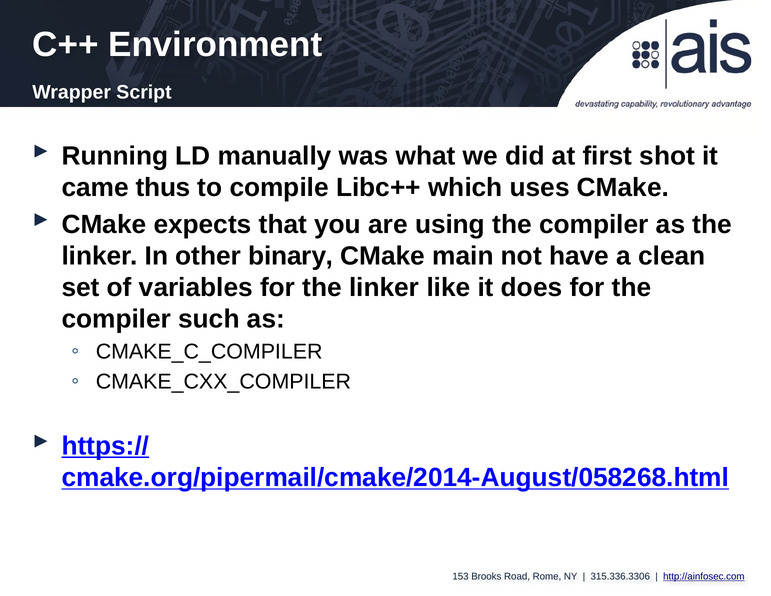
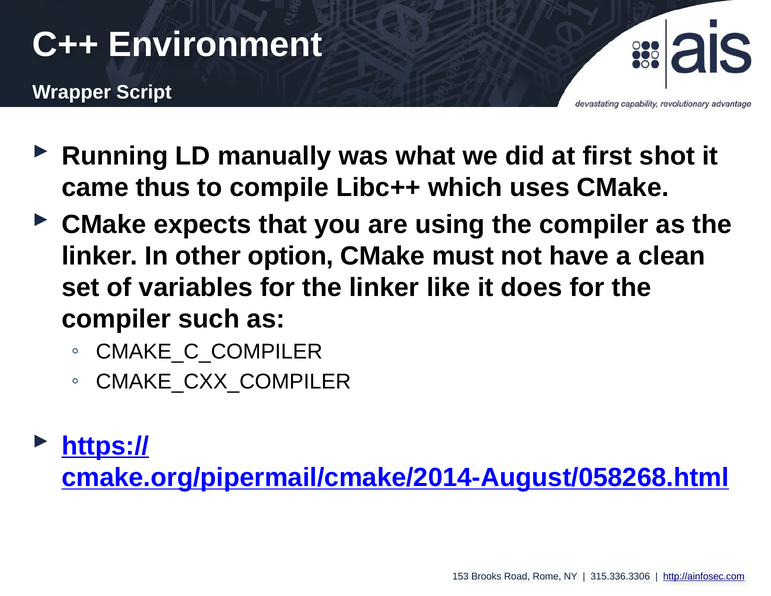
other binary: binary -> option
main: main -> must
